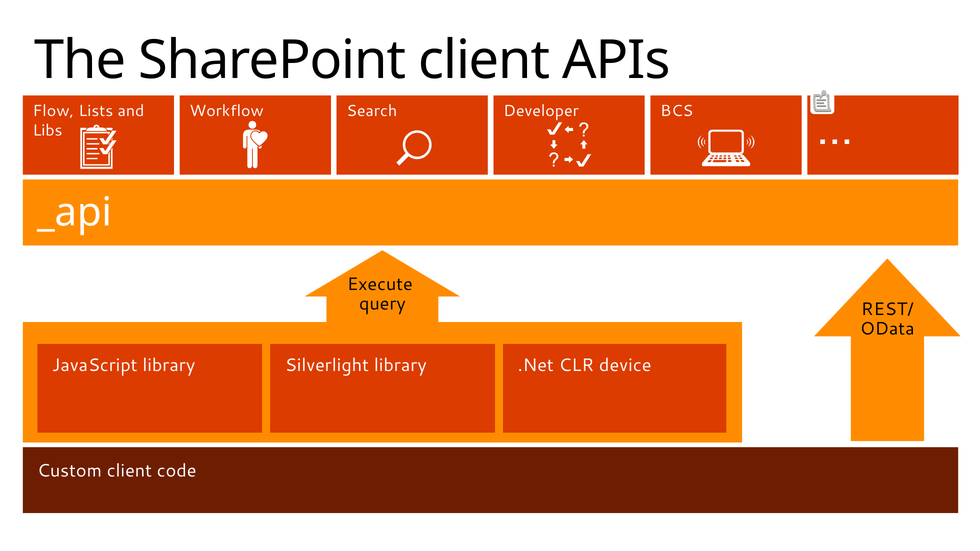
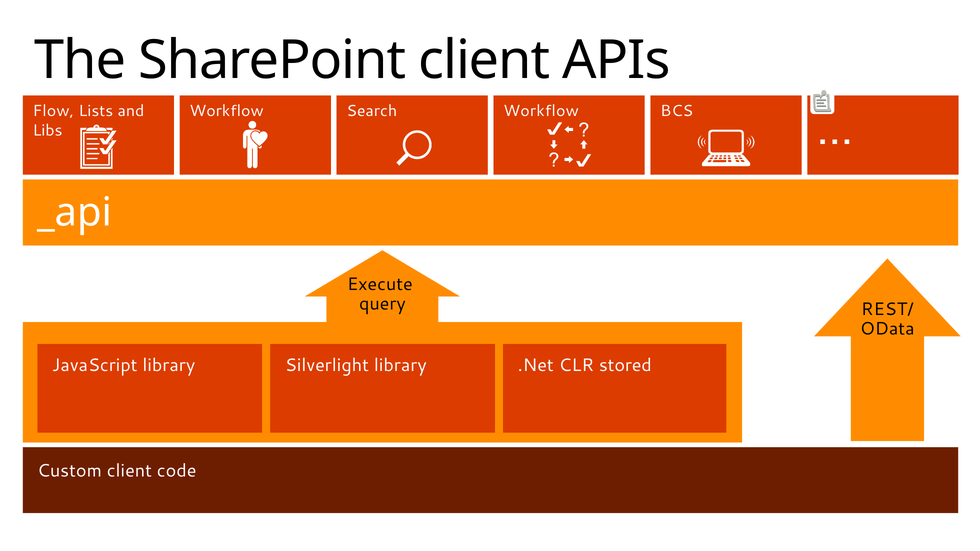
Developer at (541, 111): Developer -> Workflow
device: device -> stored
